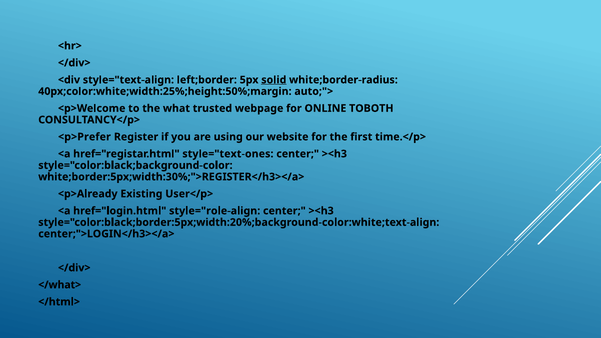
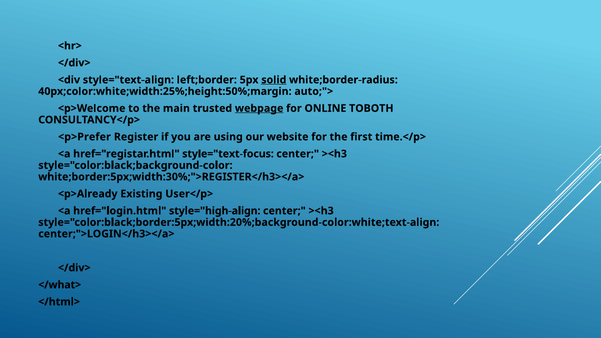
what: what -> main
webpage underline: none -> present
style="text-ones: style="text-ones -> style="text-focus
style="role-align: style="role-align -> style="high-align
